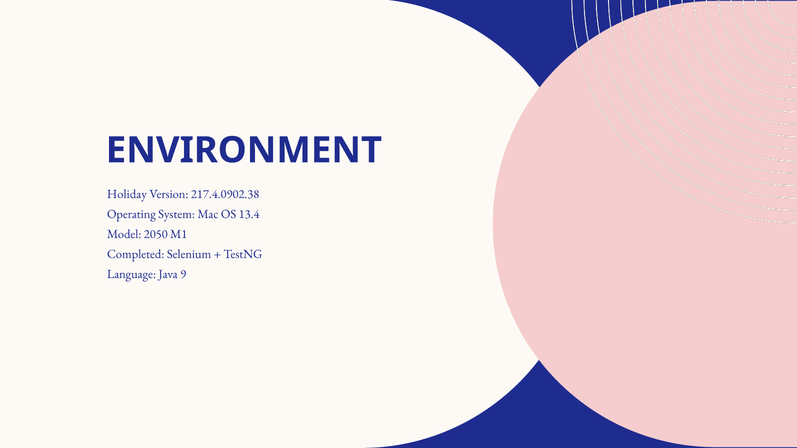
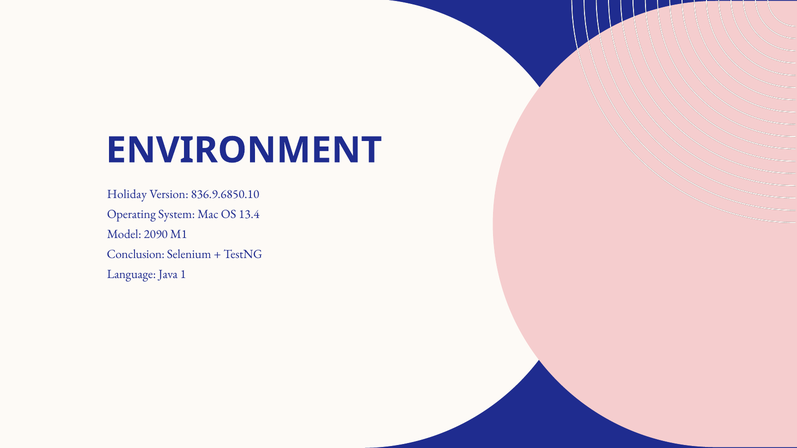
217.4.0902.38: 217.4.0902.38 -> 836.9.6850.10
2050: 2050 -> 2090
Completed: Completed -> Conclusion
9: 9 -> 1
